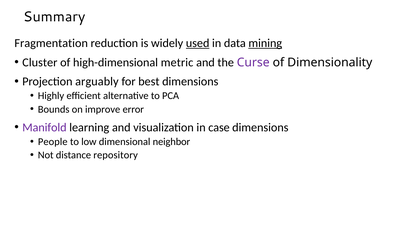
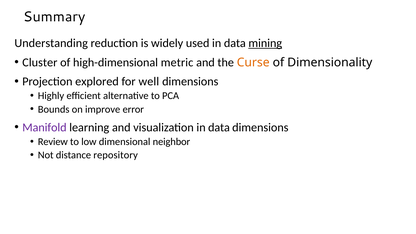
Fragmentation: Fragmentation -> Understanding
used underline: present -> none
Curse colour: purple -> orange
arguably: arguably -> explored
best: best -> well
visualization in case: case -> data
People: People -> Review
